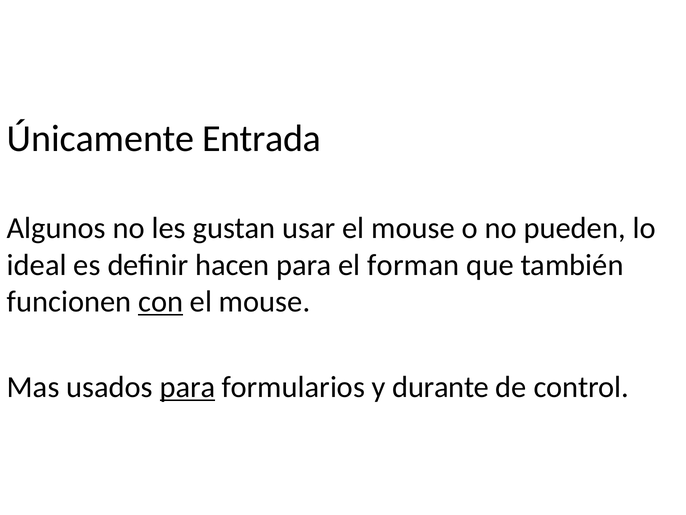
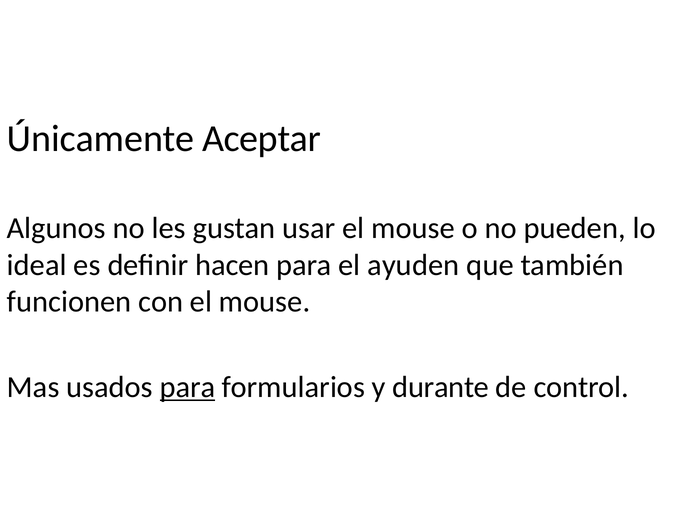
Entrada: Entrada -> Aceptar
forman: forman -> ayuden
con underline: present -> none
